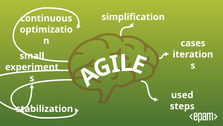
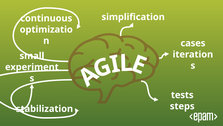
used: used -> tests
